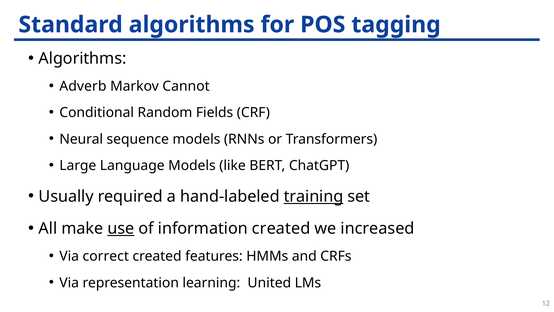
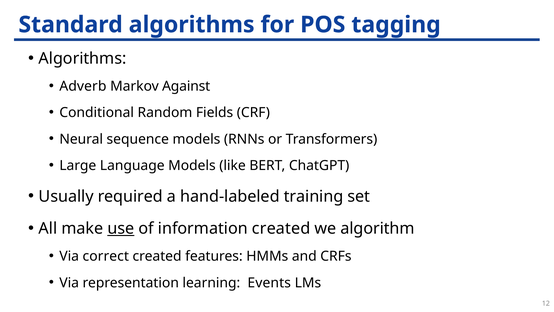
Cannot: Cannot -> Against
training underline: present -> none
increased: increased -> algorithm
United: United -> Events
